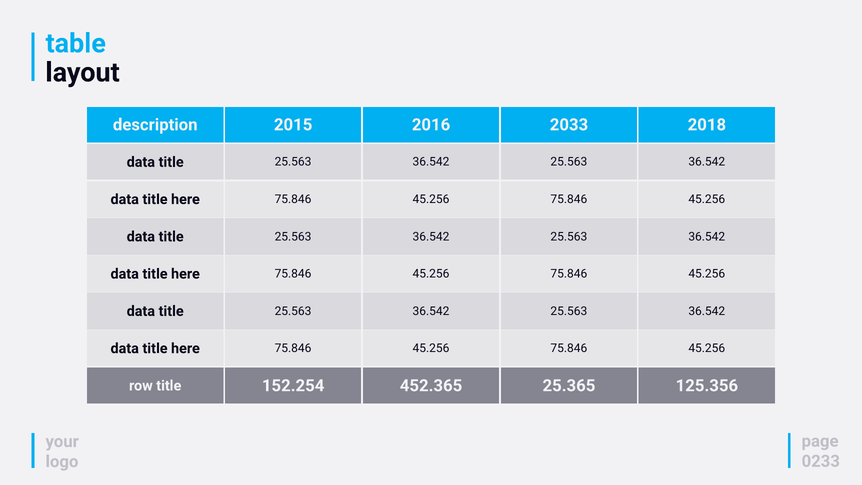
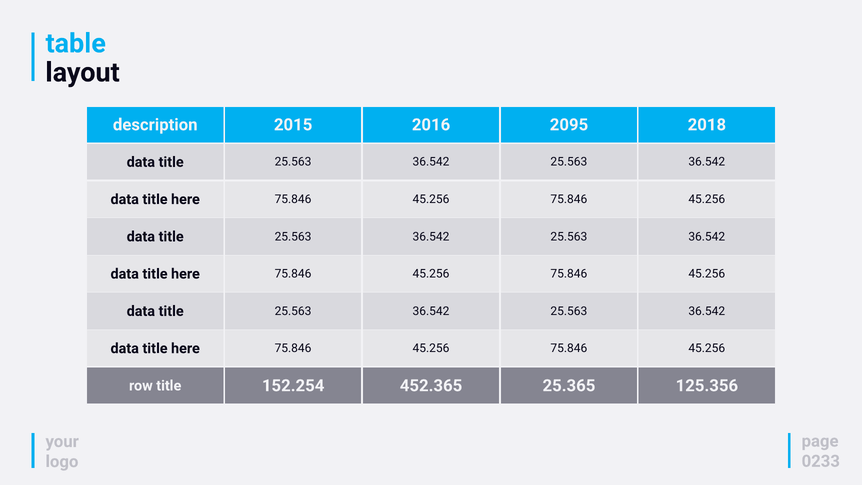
2033: 2033 -> 2095
